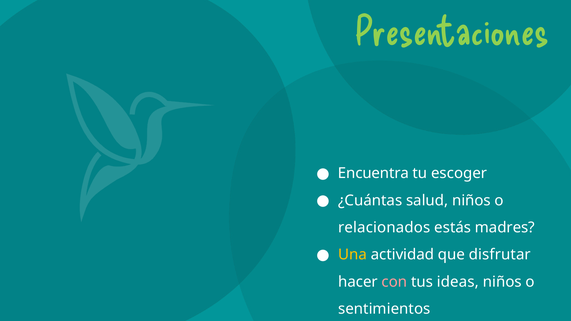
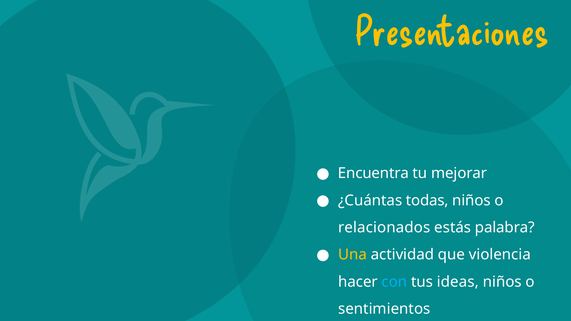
Presentaciones colour: light green -> yellow
escoger: escoger -> mejorar
salud: salud -> todas
madres: madres -> palabra
disfrutar: disfrutar -> violencia
con colour: pink -> light blue
